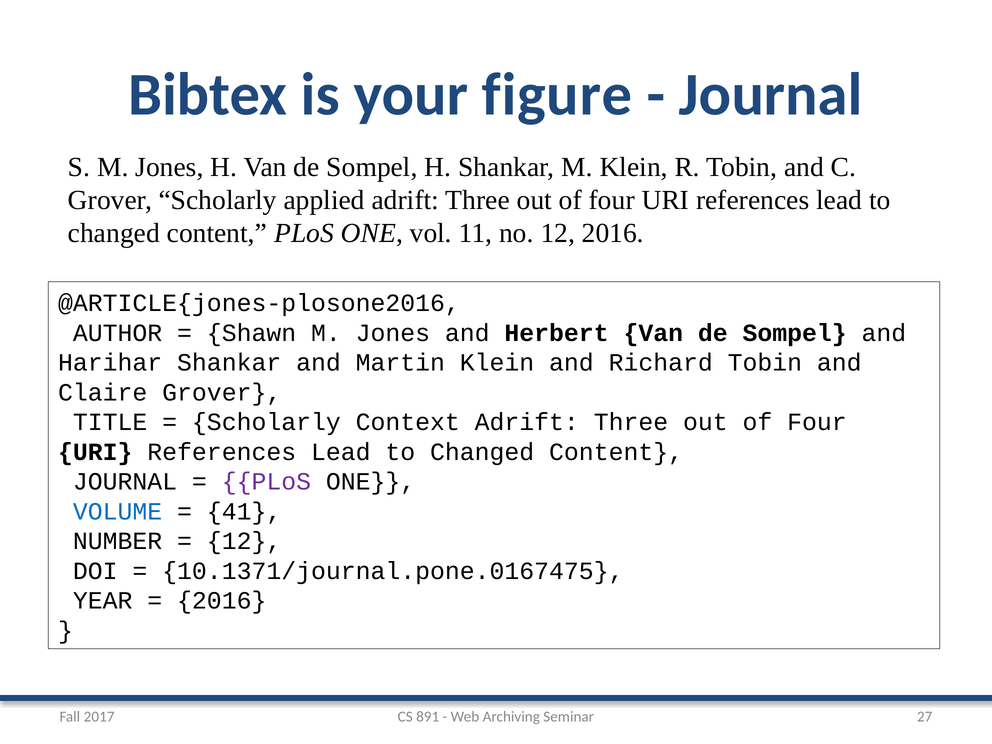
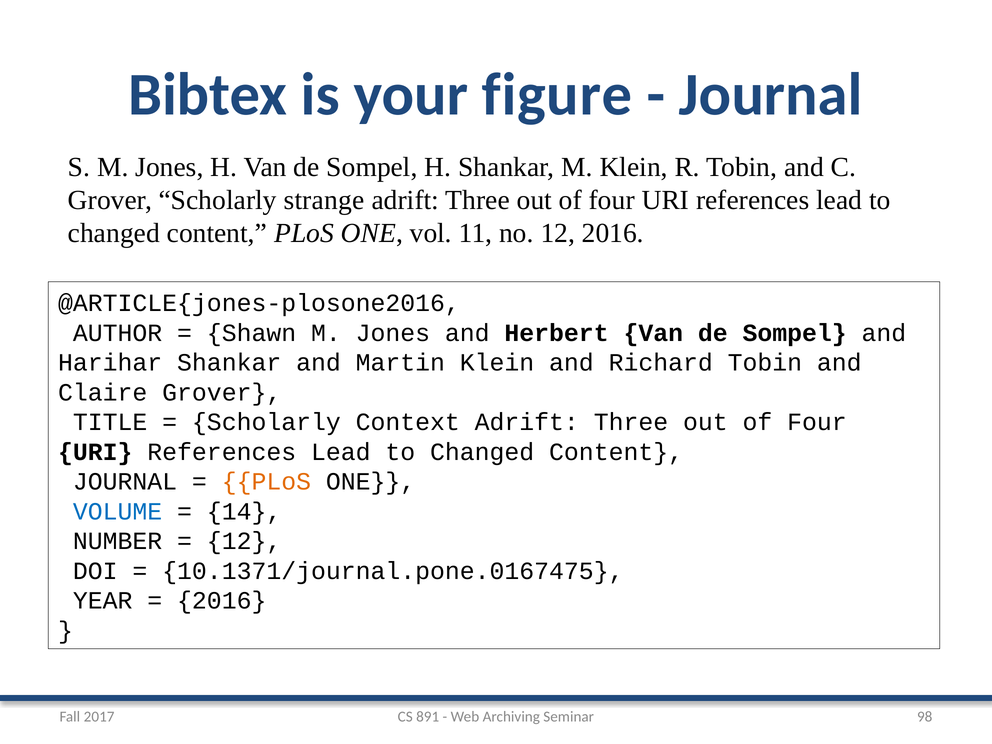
applied: applied -> strange
PLoS at (266, 482) colour: purple -> orange
41: 41 -> 14
27: 27 -> 98
